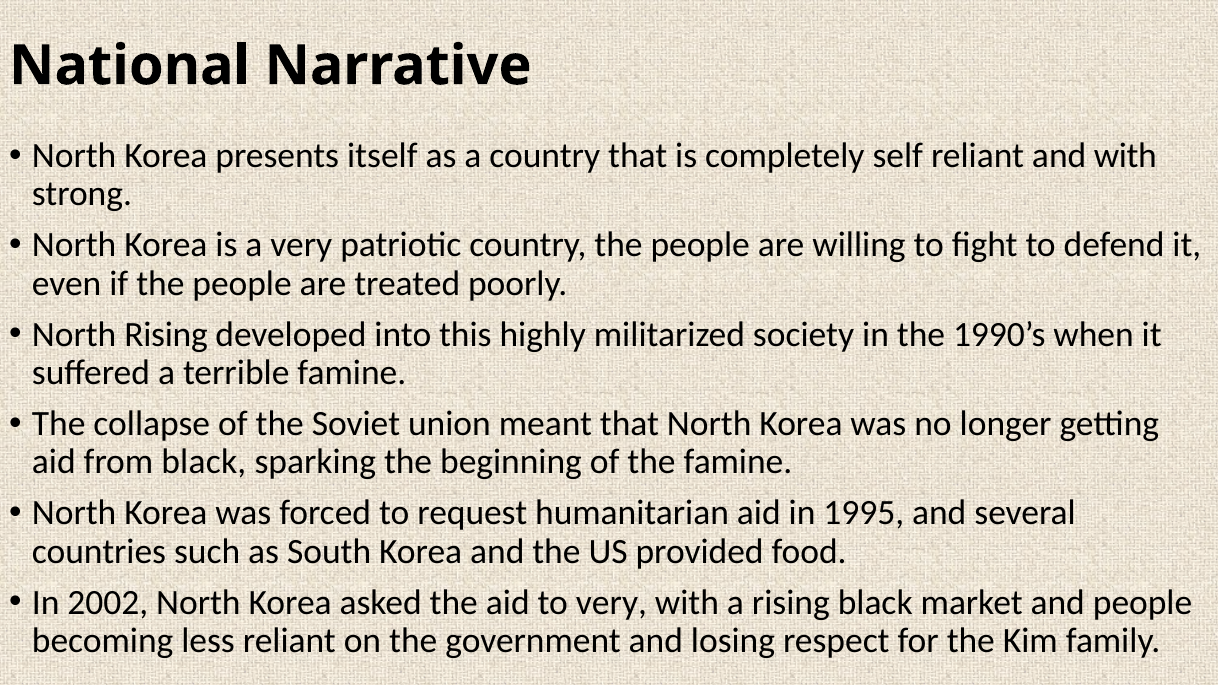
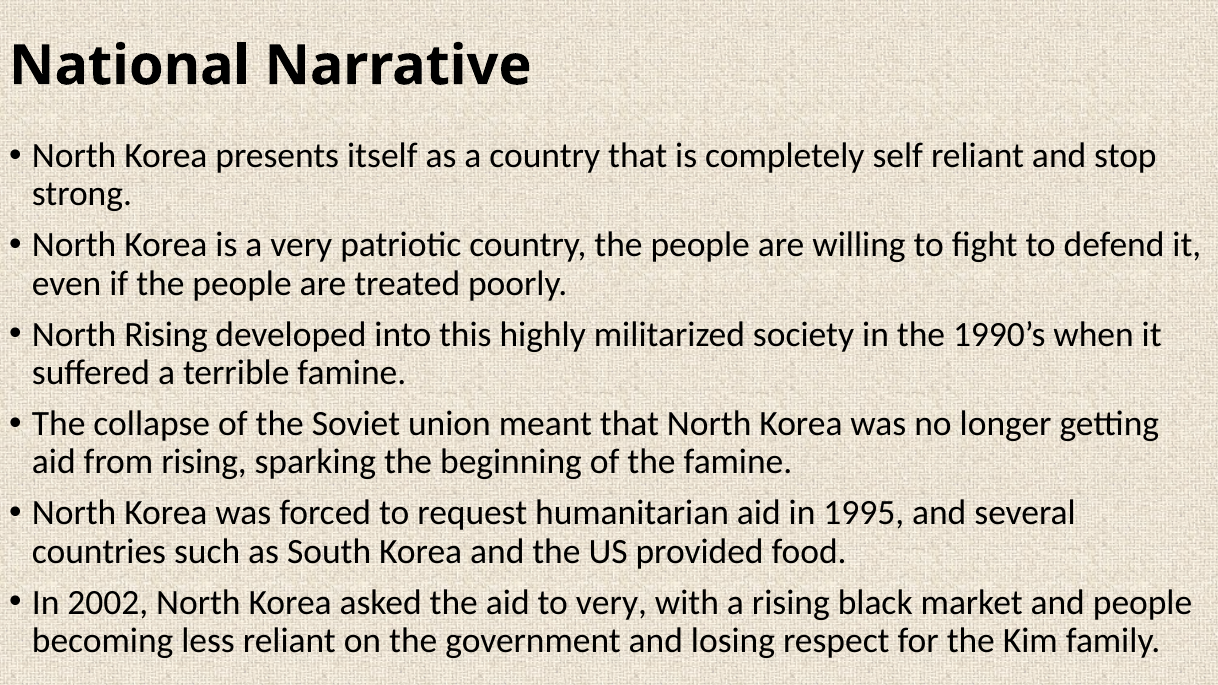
and with: with -> stop
from black: black -> rising
